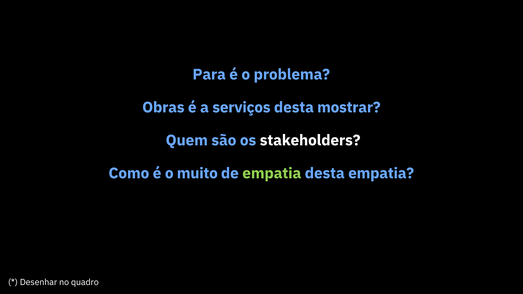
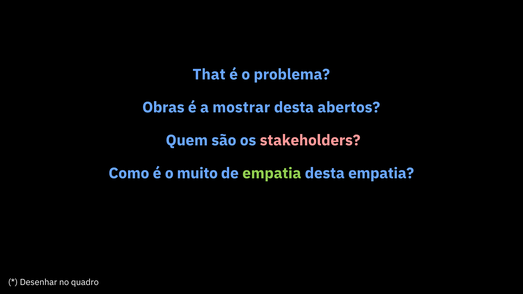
Para: Para -> That
serviços: serviços -> mostrar
mostrar: mostrar -> abertos
stakeholders colour: white -> pink
